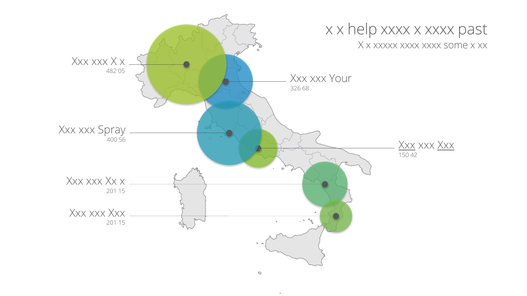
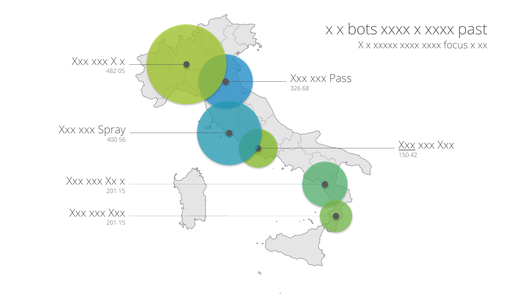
help: help -> bots
some: some -> focus
Your: Your -> Pass
Xxx at (446, 146) underline: present -> none
